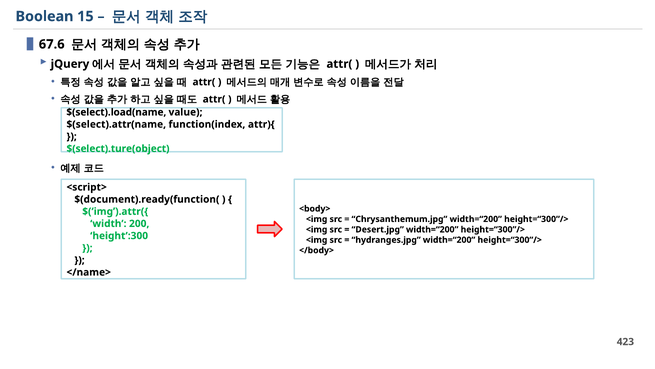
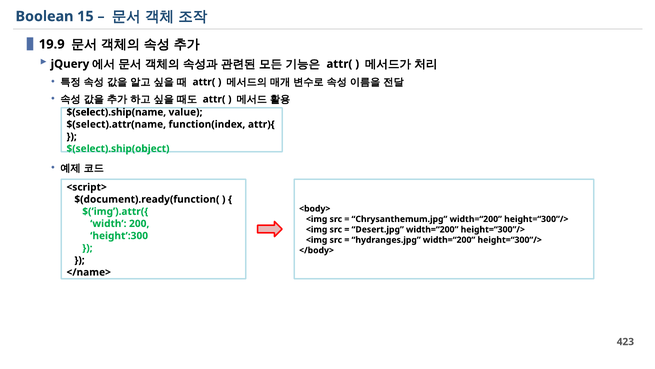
67.6: 67.6 -> 19.9
$(select).load(name: $(select).load(name -> $(select).ship(name
$(select).ture(object: $(select).ture(object -> $(select).ship(object
